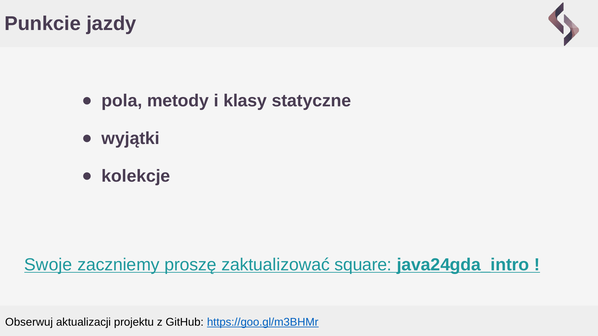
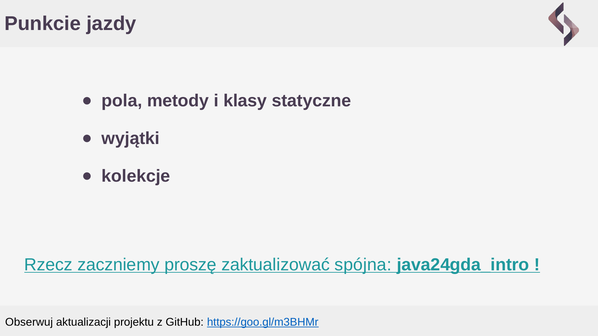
Swoje: Swoje -> Rzecz
square: square -> spójna
